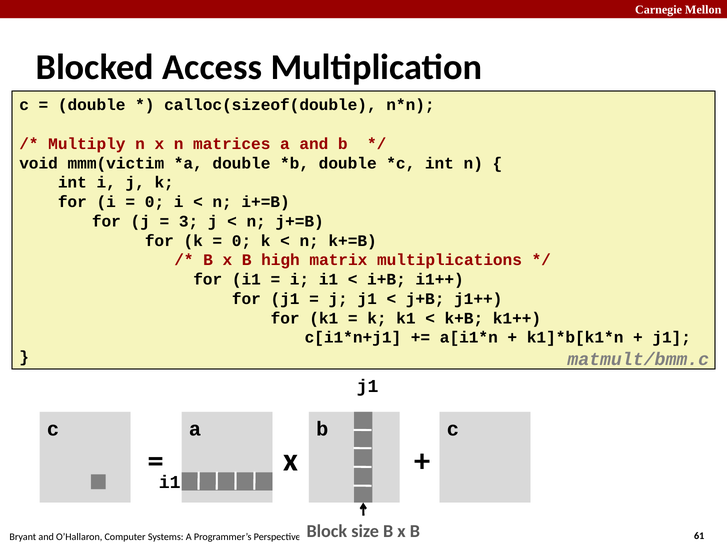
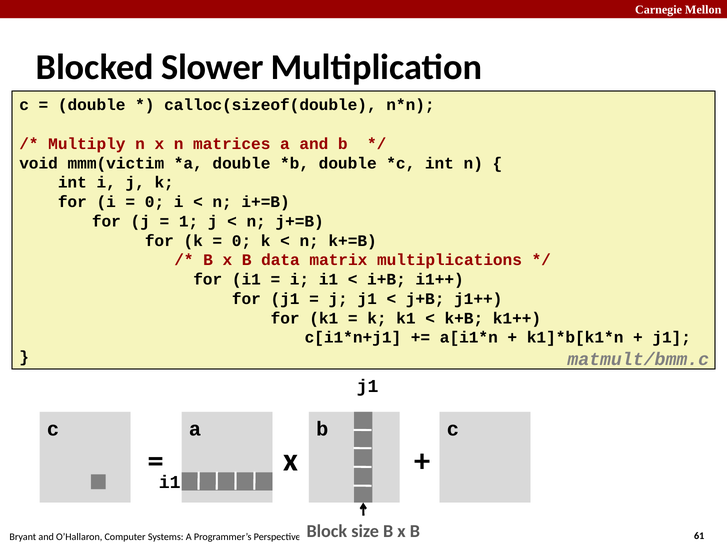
Access: Access -> Slower
3: 3 -> 1
high: high -> data
